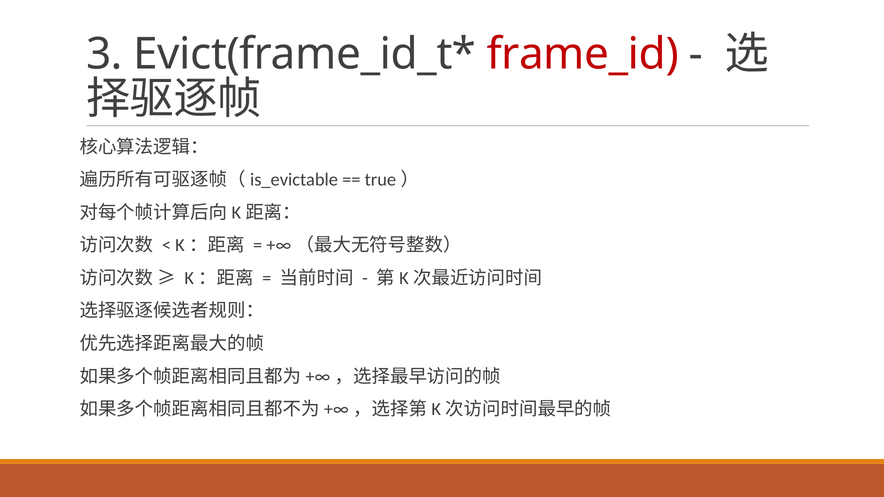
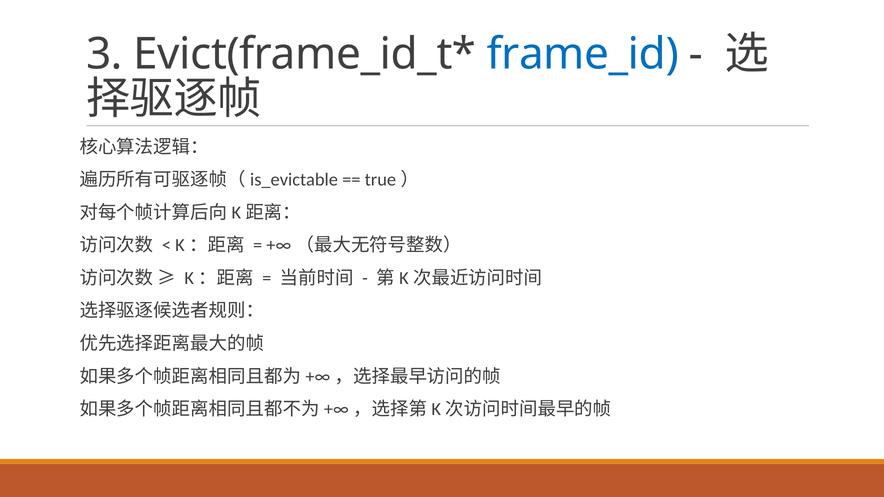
frame_id colour: red -> blue
